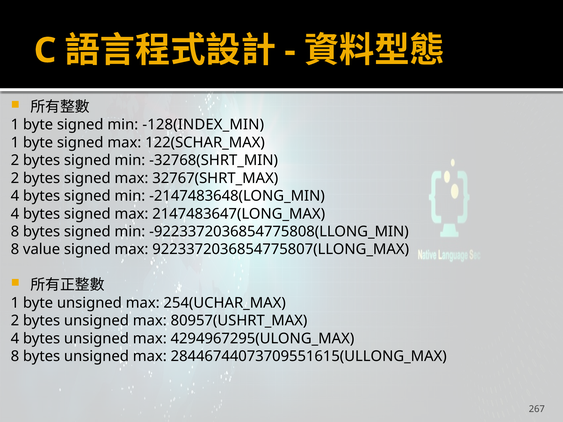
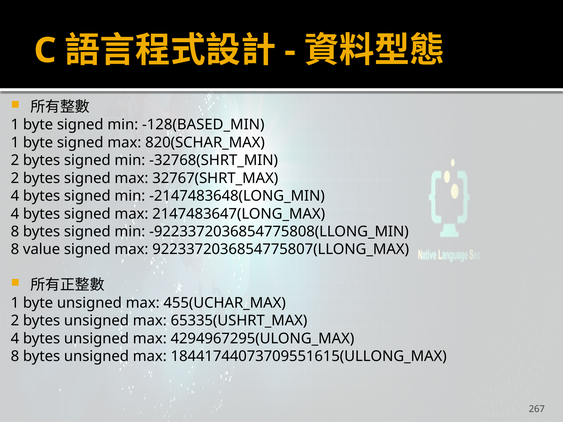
-128(INDEX_MIN: -128(INDEX_MIN -> -128(BASED_MIN
122(SCHAR_MAX: 122(SCHAR_MAX -> 820(SCHAR_MAX
254(UCHAR_MAX: 254(UCHAR_MAX -> 455(UCHAR_MAX
80957(USHRT_MAX: 80957(USHRT_MAX -> 65335(USHRT_MAX
28446744073709551615(ULLONG_MAX: 28446744073709551615(ULLONG_MAX -> 18441744073709551615(ULLONG_MAX
